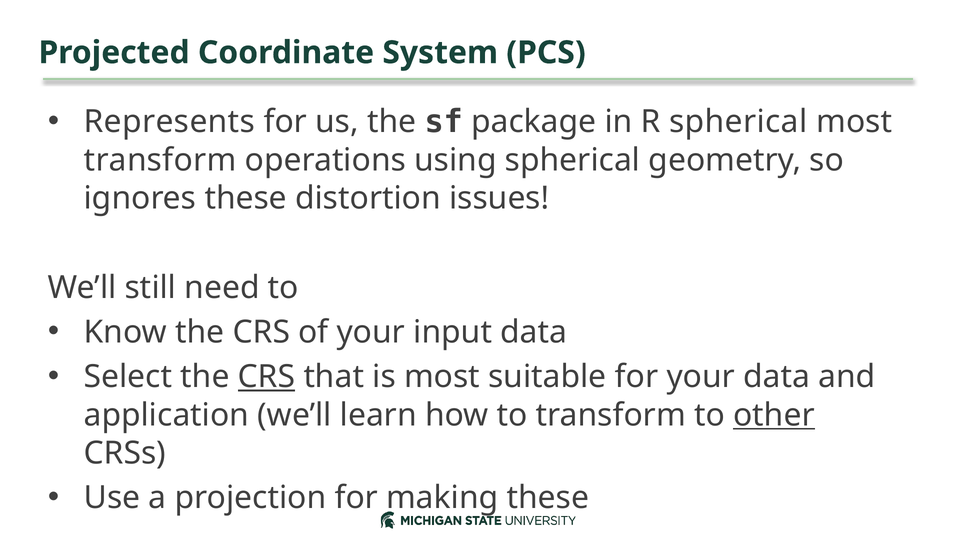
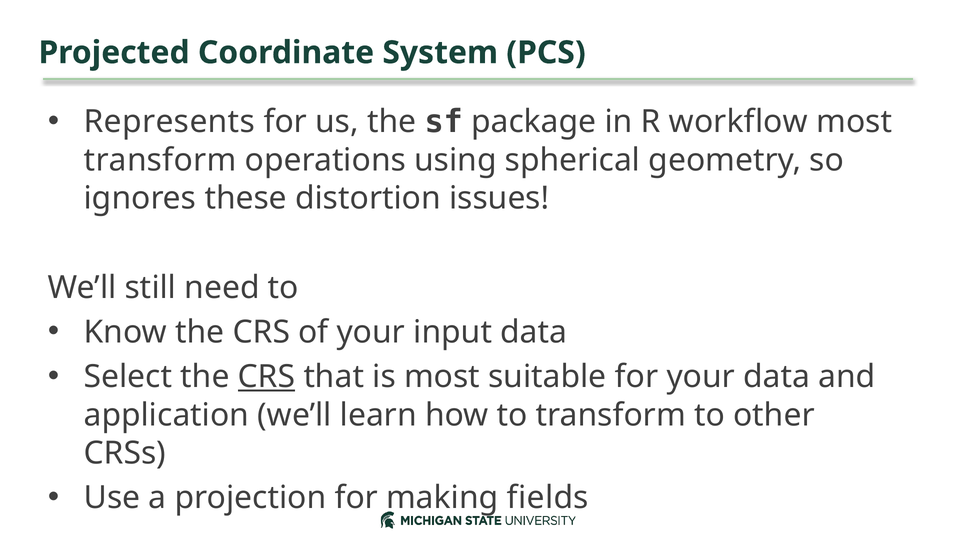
R spherical: spherical -> workflow
other underline: present -> none
making these: these -> fields
